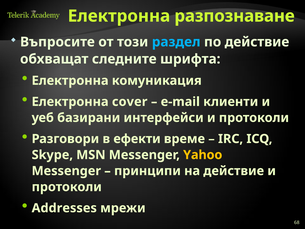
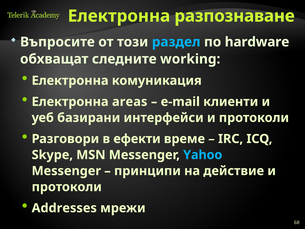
по действие: действие -> hardware
шрифта: шрифта -> working
cover: cover -> areas
Yahoo colour: yellow -> light blue
